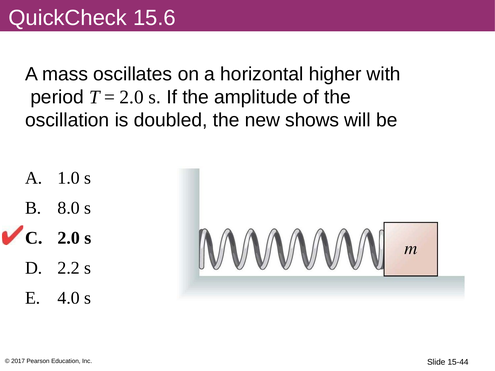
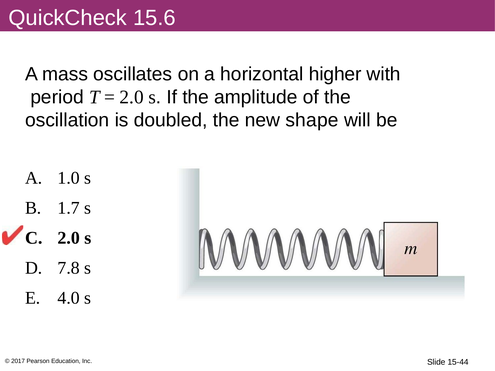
shows: shows -> shape
8.0: 8.0 -> 1.7
2.2: 2.2 -> 7.8
